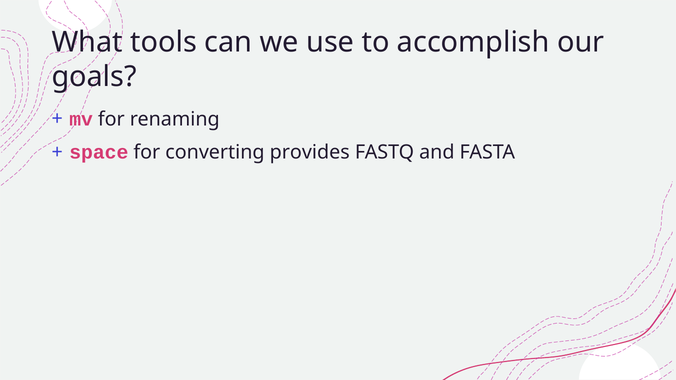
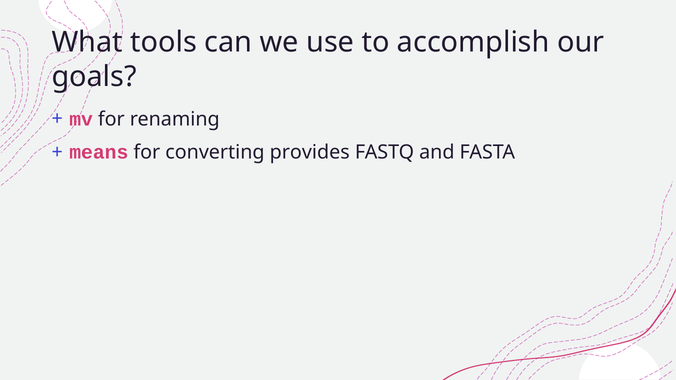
space: space -> means
